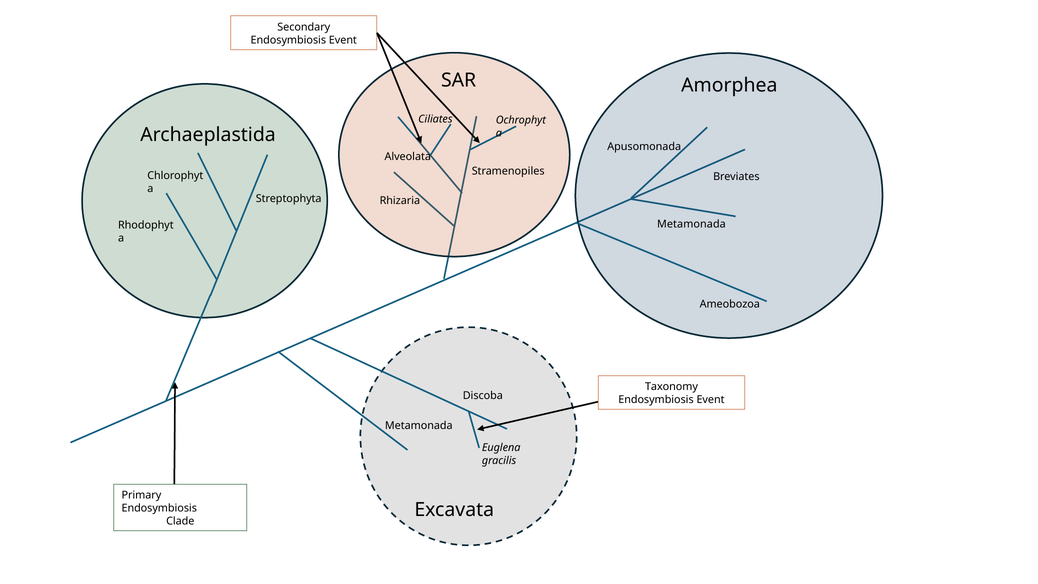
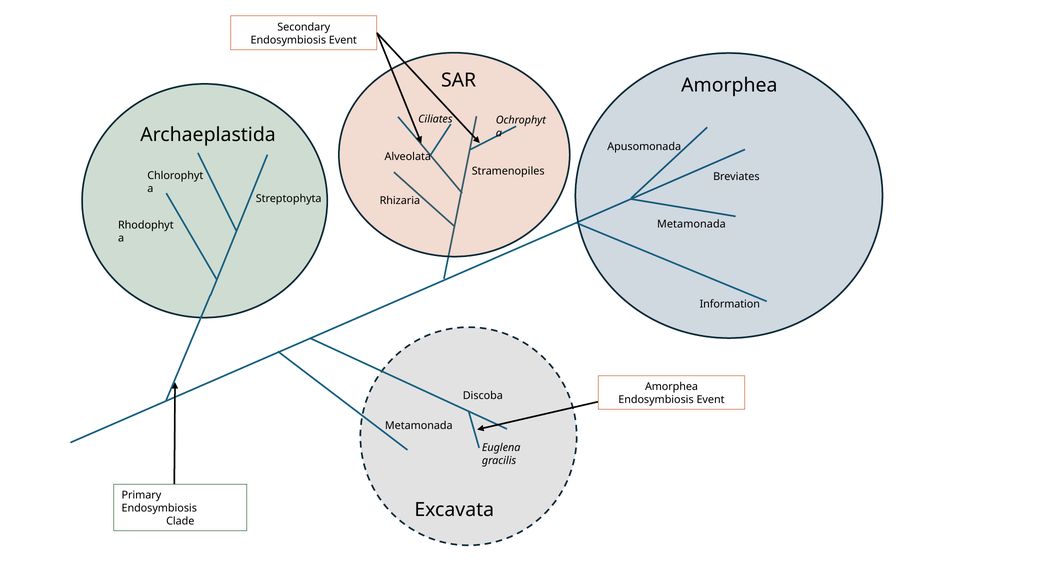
Ameobozoa: Ameobozoa -> Information
Taxonomy at (671, 387): Taxonomy -> Amorphea
